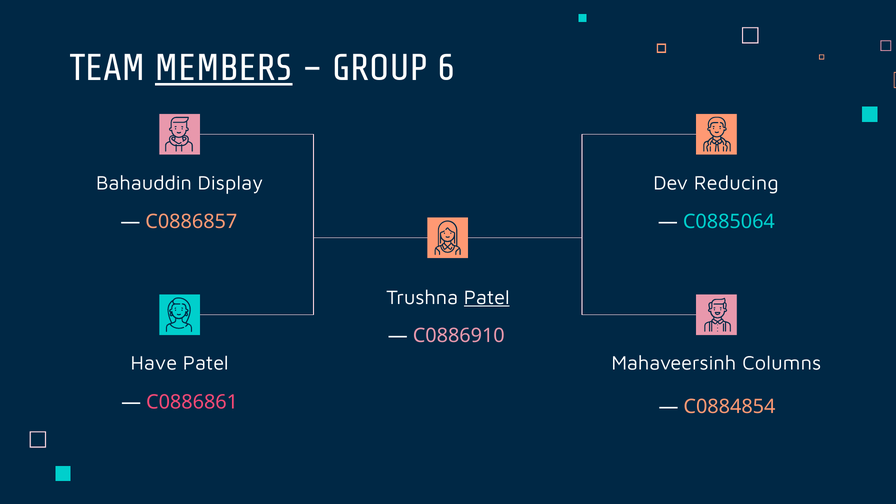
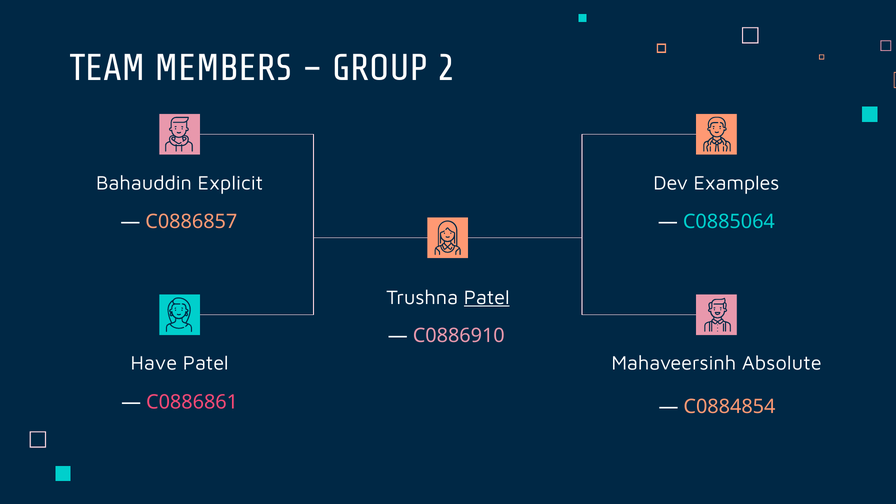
MEMBERS underline: present -> none
6: 6 -> 2
Display: Display -> Explicit
Reducing: Reducing -> Examples
Columns: Columns -> Absolute
